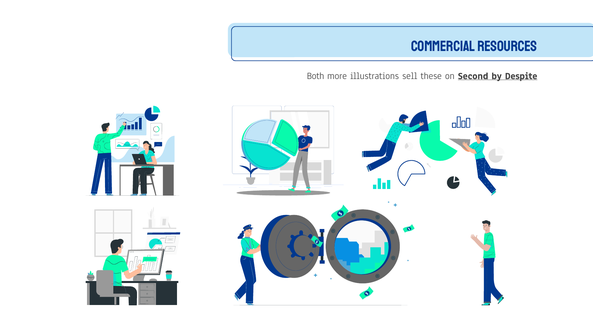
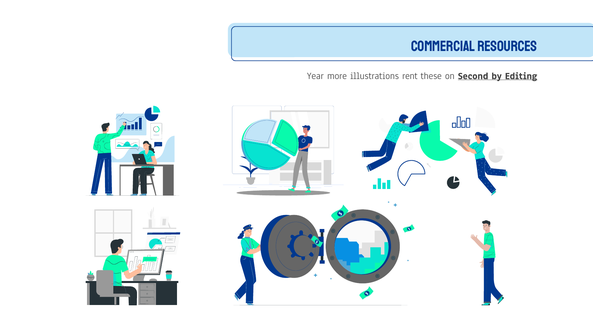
Both: Both -> Year
sell: sell -> rent
Despite: Despite -> Editing
